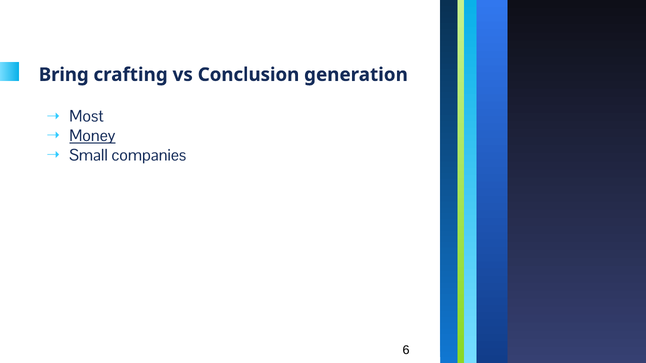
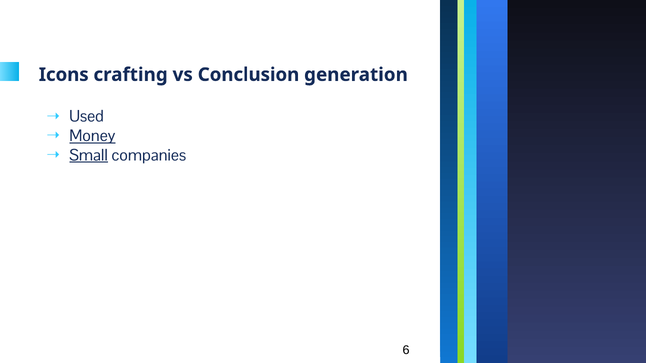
Bring: Bring -> Icons
Most: Most -> Used
Small underline: none -> present
